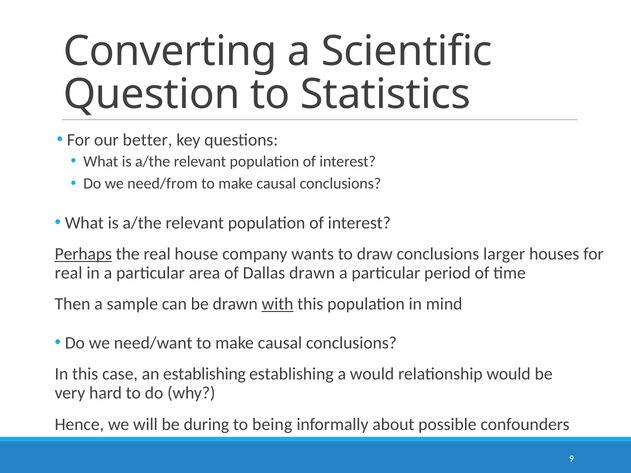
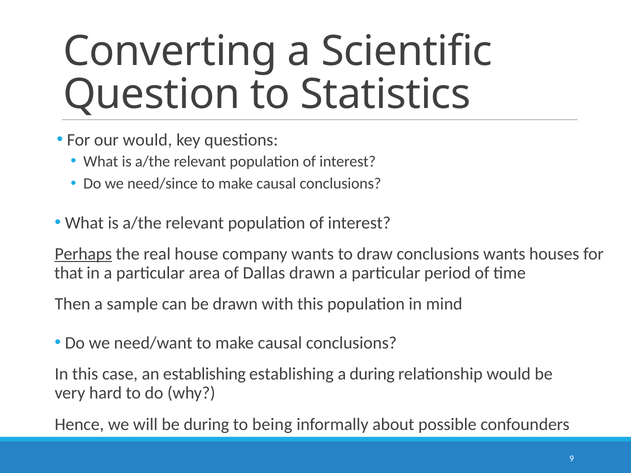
our better: better -> would
need/from: need/from -> need/since
conclusions larger: larger -> wants
real at (69, 273): real -> that
with underline: present -> none
a would: would -> during
